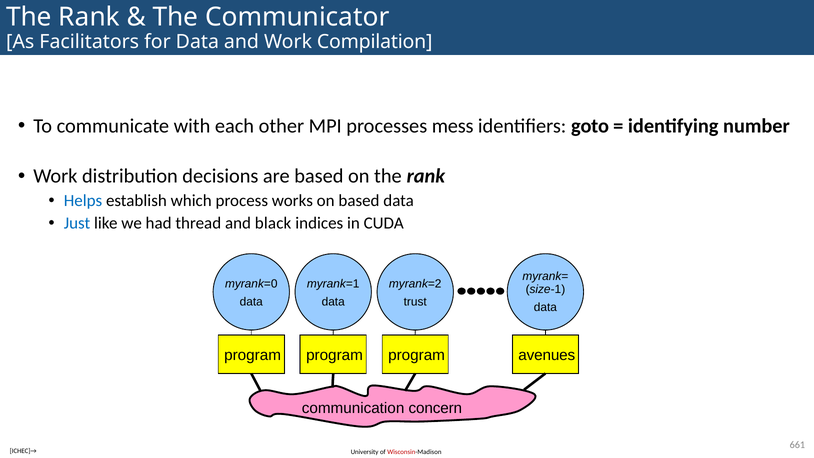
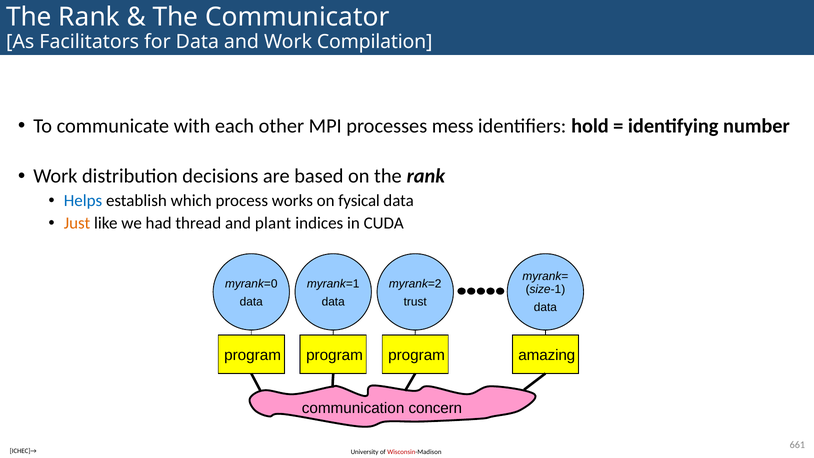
goto: goto -> hold
on based: based -> fysical
Just colour: blue -> orange
black: black -> plant
avenues: avenues -> amazing
